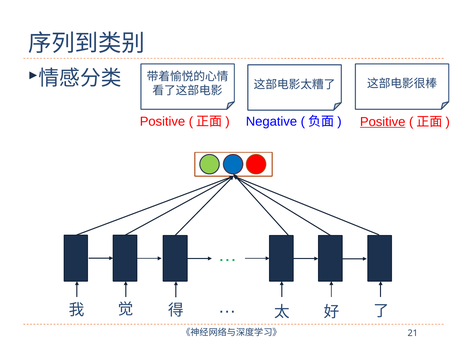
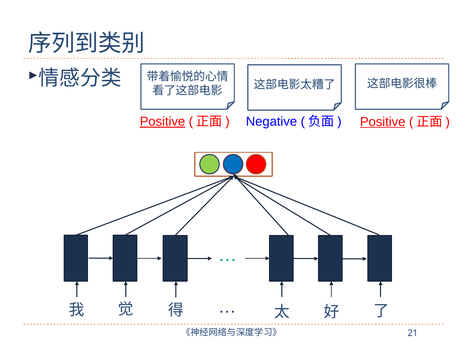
Positive at (162, 122) underline: none -> present
